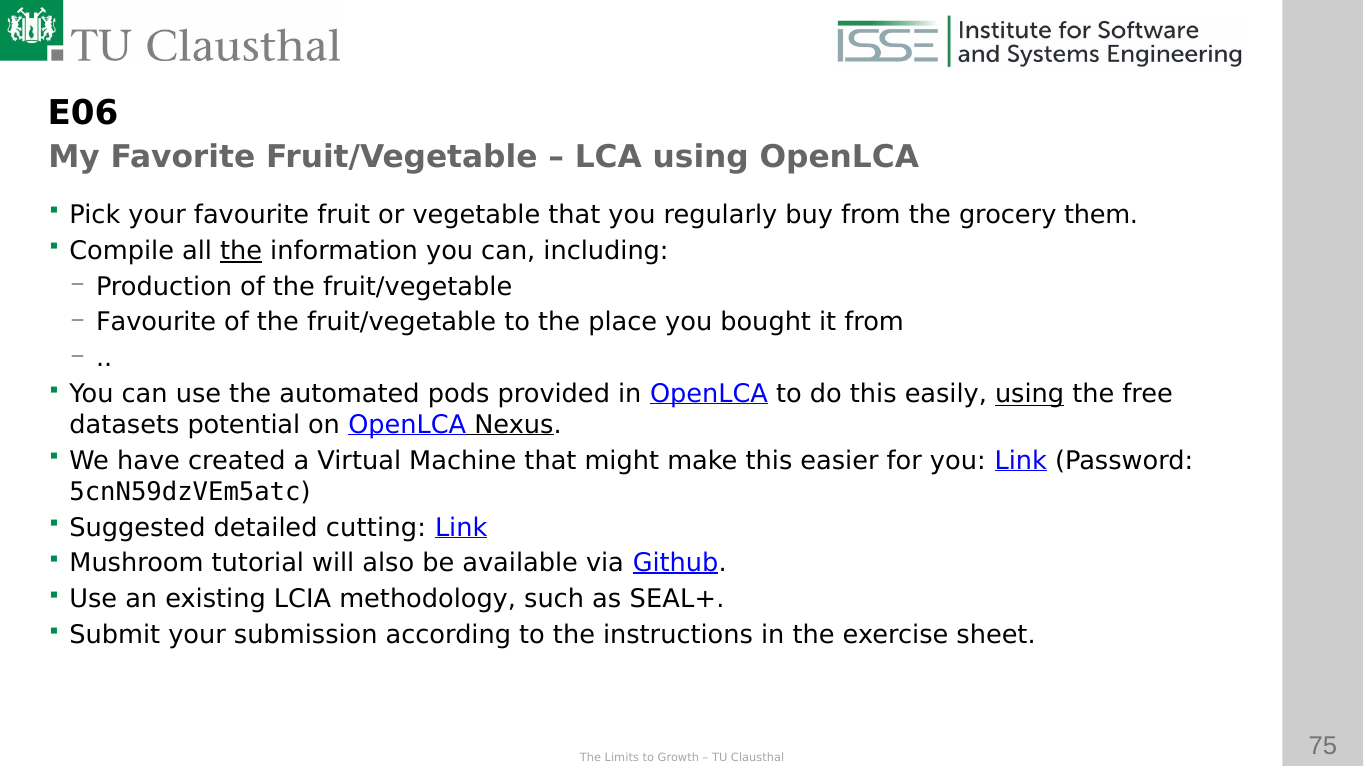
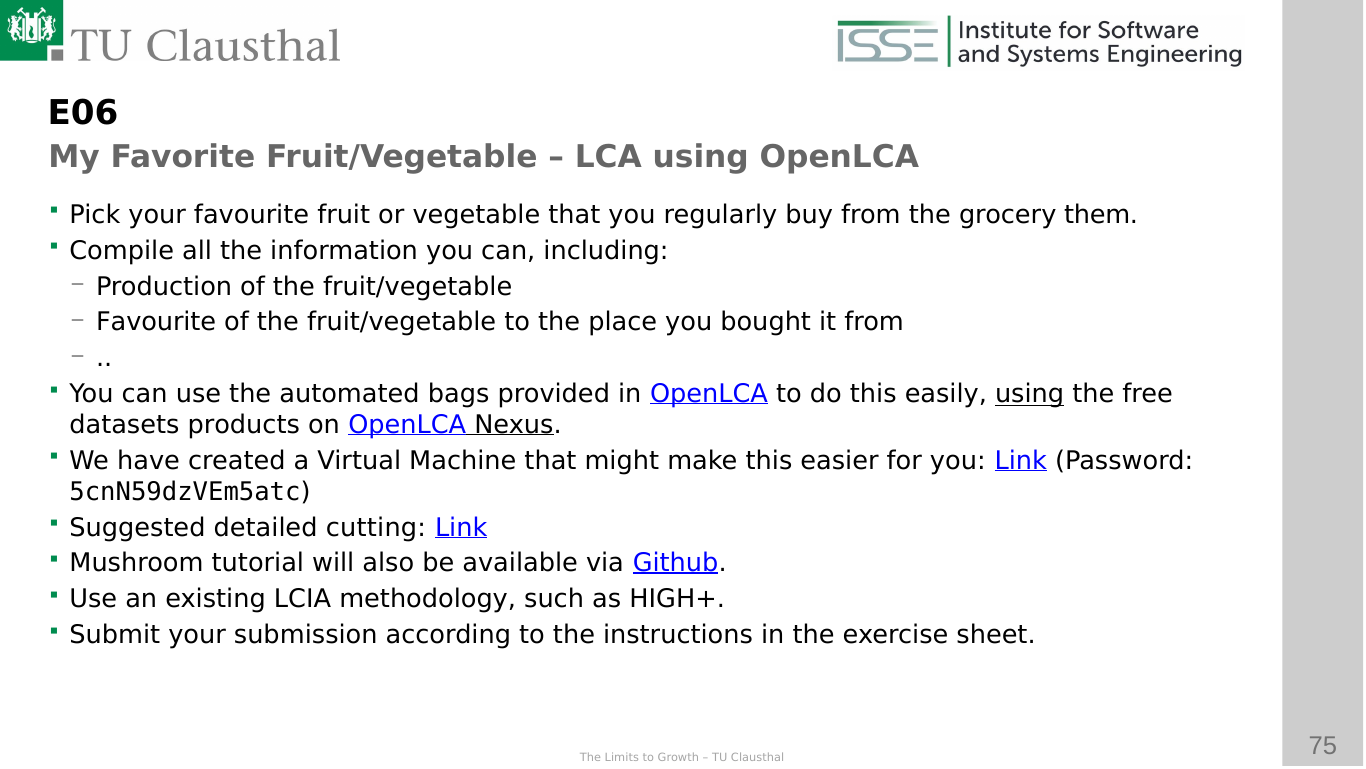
the at (241, 251) underline: present -> none
pods: pods -> bags
potential: potential -> products
SEAL+: SEAL+ -> HIGH+
